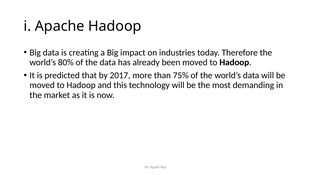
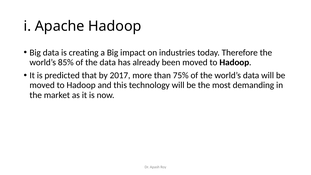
80%: 80% -> 85%
